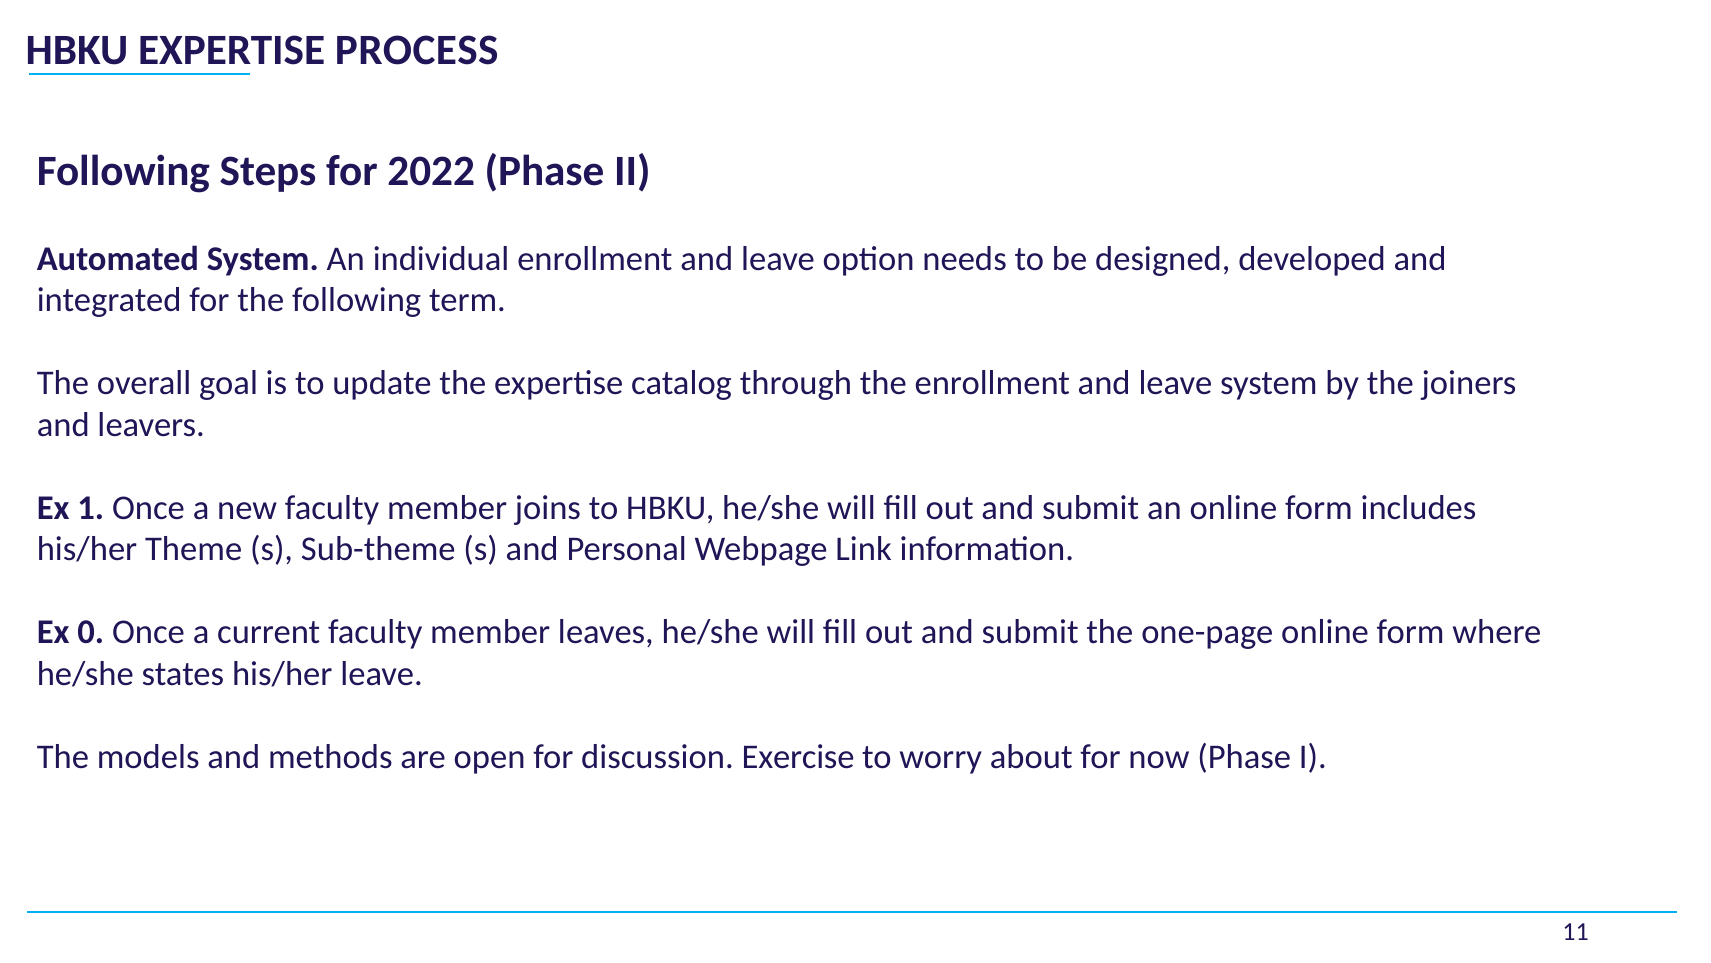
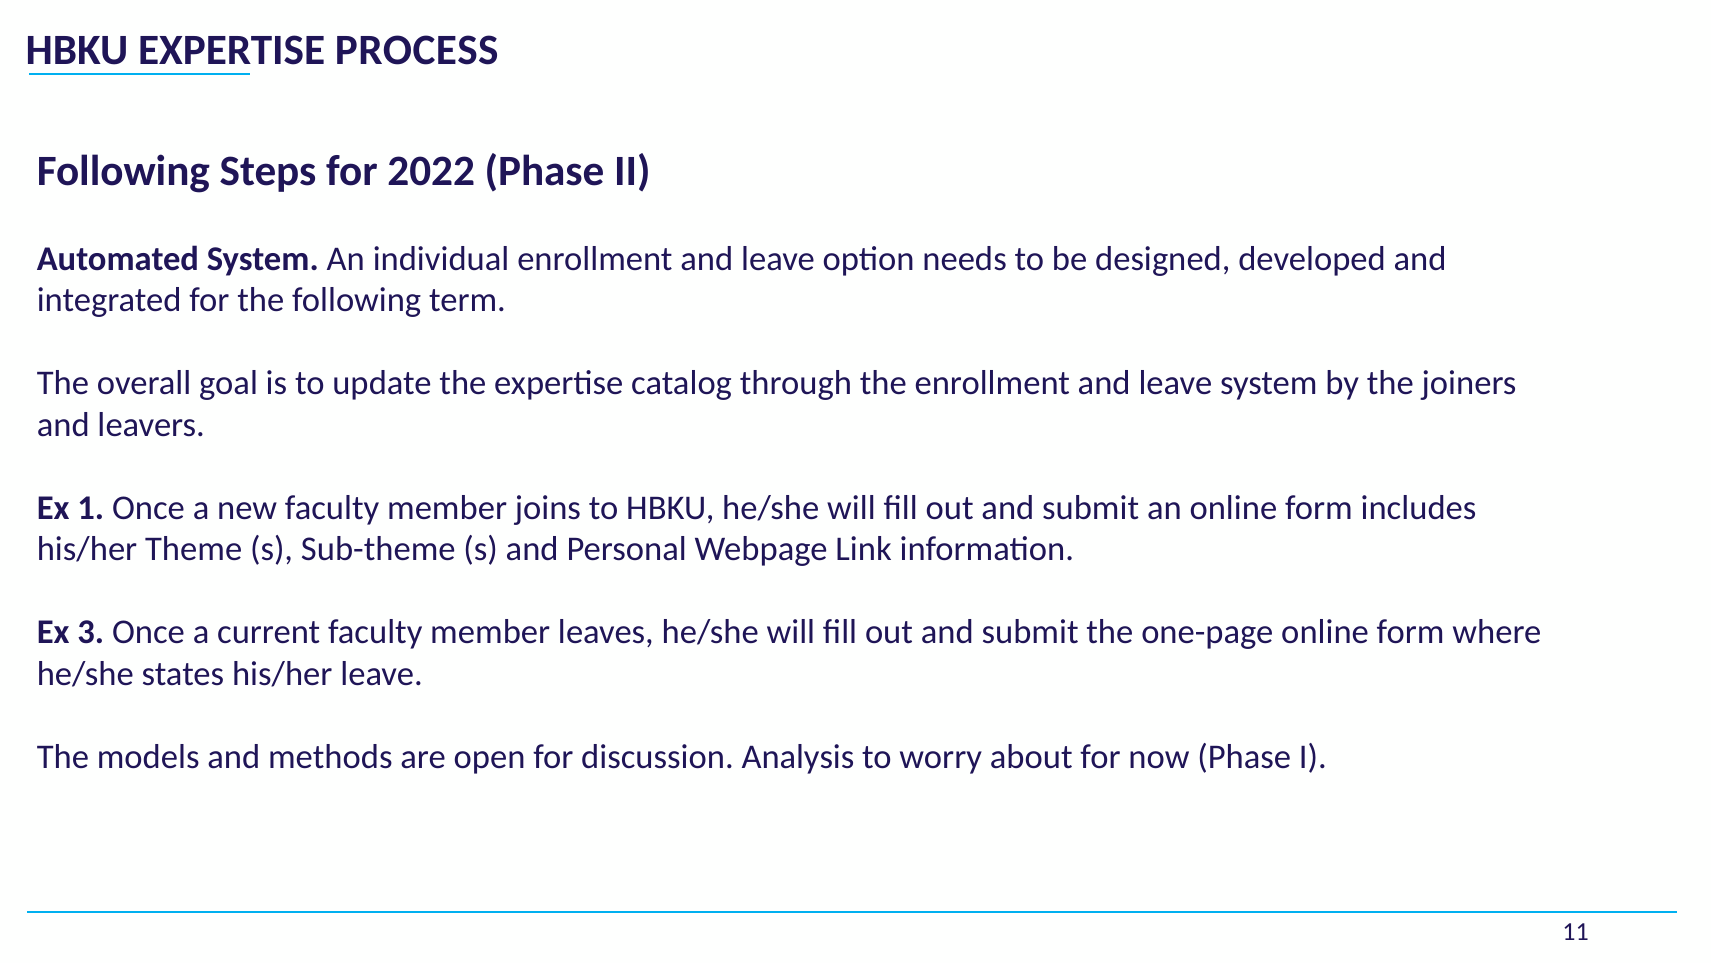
0: 0 -> 3
Exercise: Exercise -> Analysis
